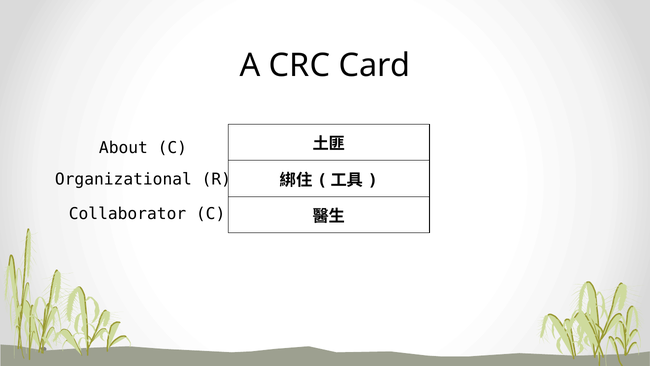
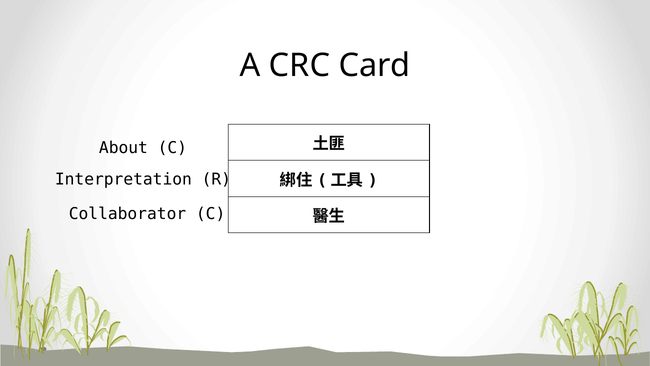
Organizational: Organizational -> Interpretation
